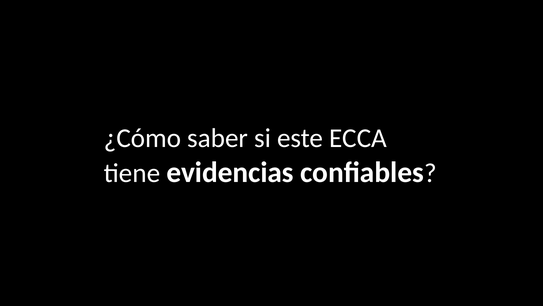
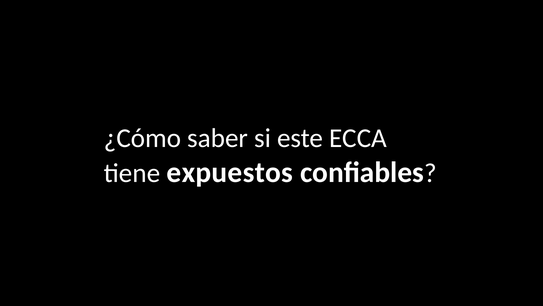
evidencias: evidencias -> expuestos
